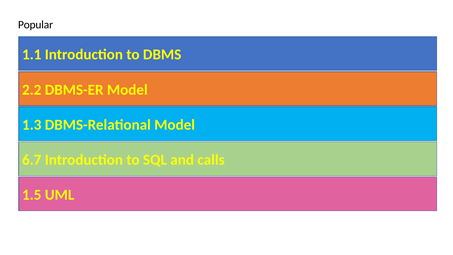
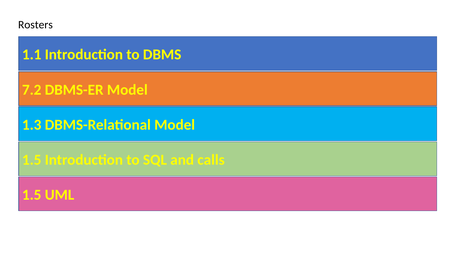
Popular: Popular -> Rosters
2.2: 2.2 -> 7.2
6.7 at (32, 160): 6.7 -> 1.5
